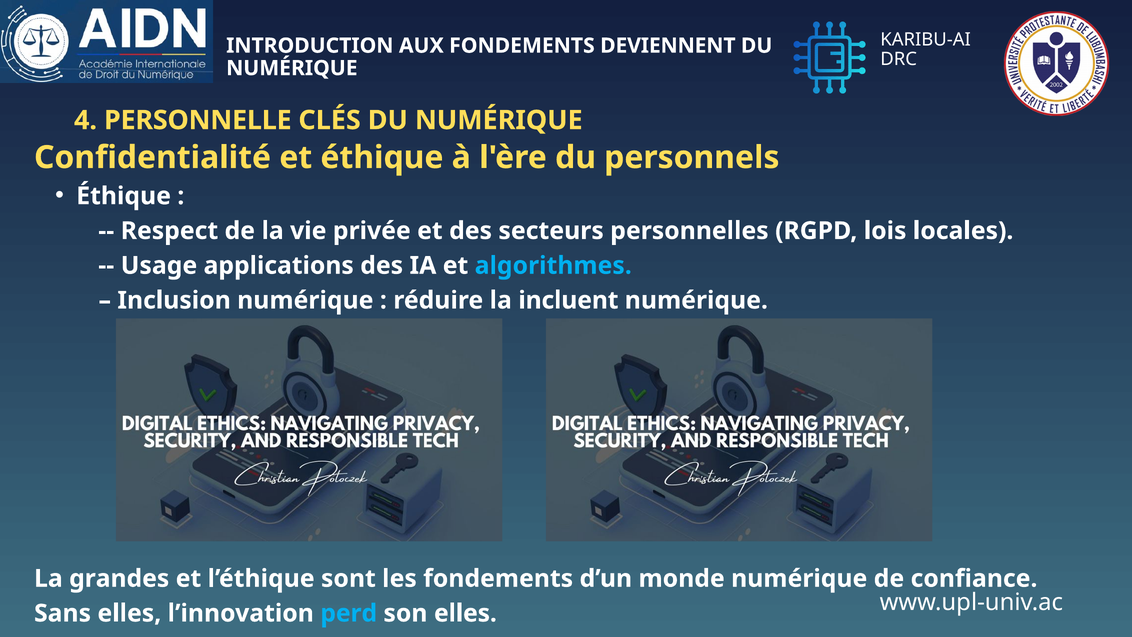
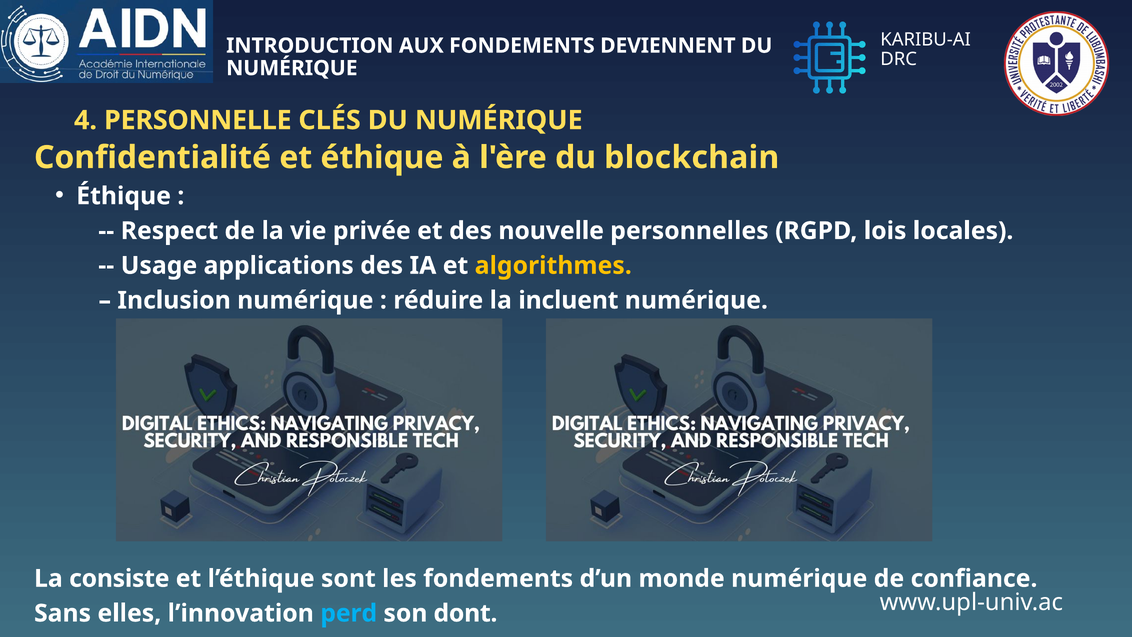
personnels: personnels -> blockchain
secteurs: secteurs -> nouvelle
algorithmes colour: light blue -> yellow
grandes: grandes -> consiste
son elles: elles -> dont
